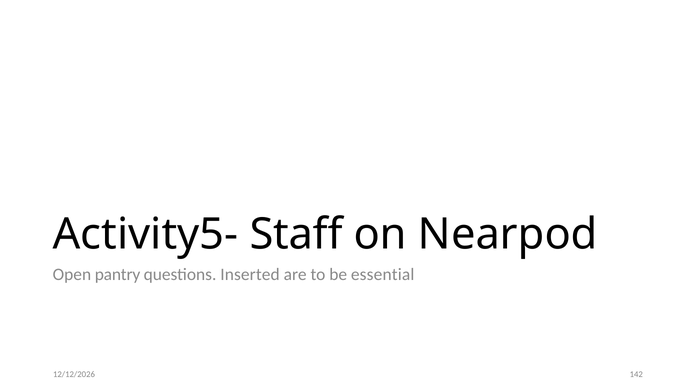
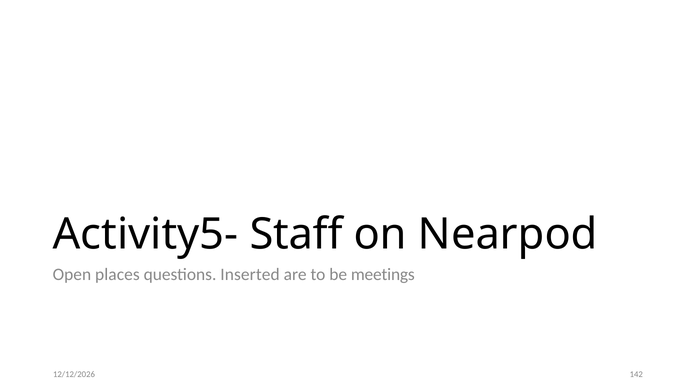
pantry: pantry -> places
essential: essential -> meetings
